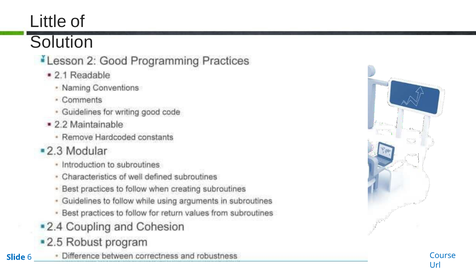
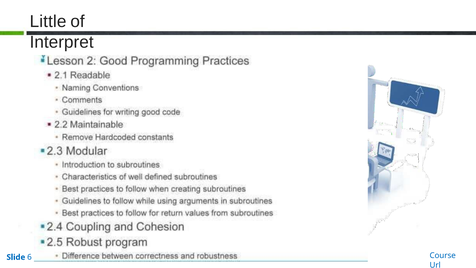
Solution: Solution -> Interpret
